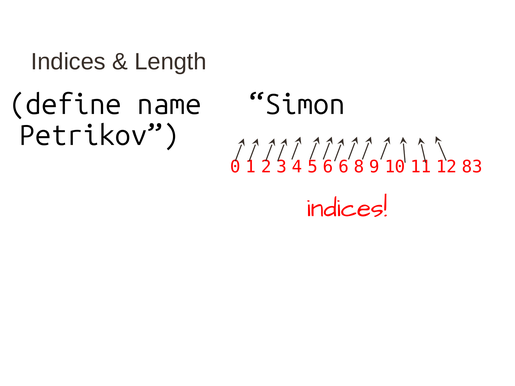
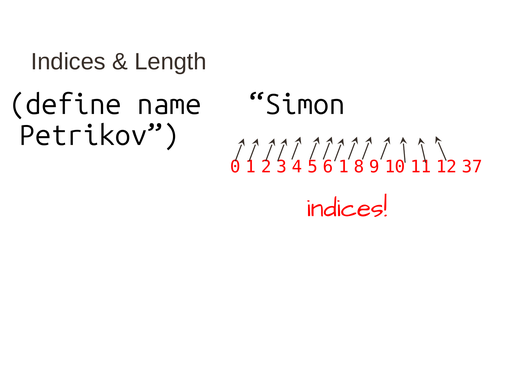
6 6: 6 -> 1
83: 83 -> 37
